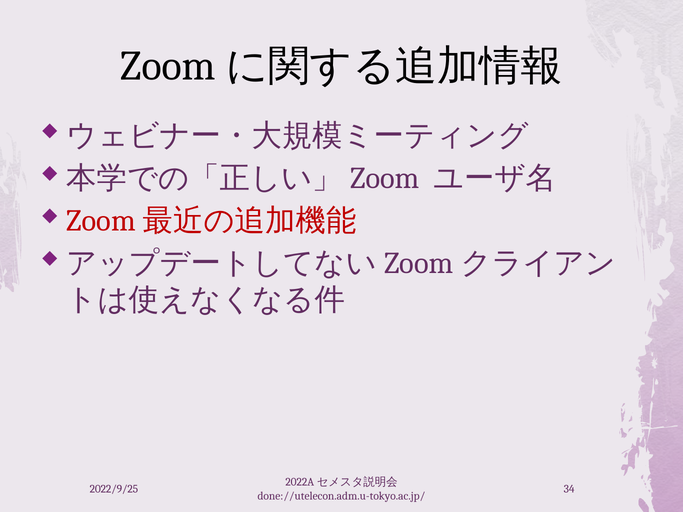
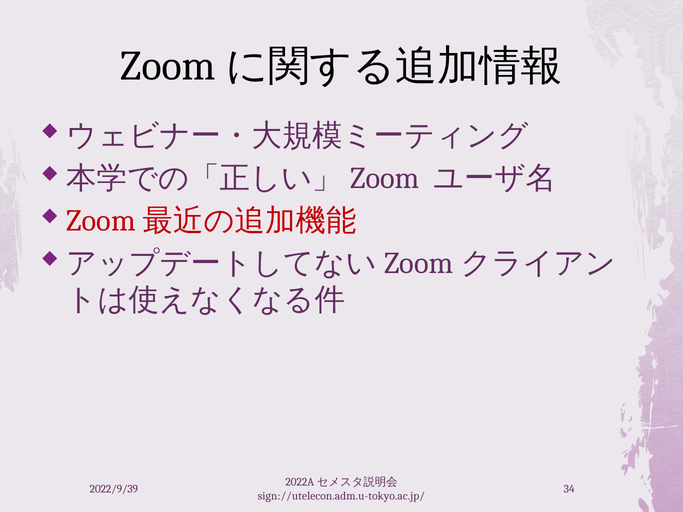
2022/9/25: 2022/9/25 -> 2022/9/39
done://utelecon.adm.u-tokyo.ac.jp/: done://utelecon.adm.u-tokyo.ac.jp/ -> sign://utelecon.adm.u-tokyo.ac.jp/
